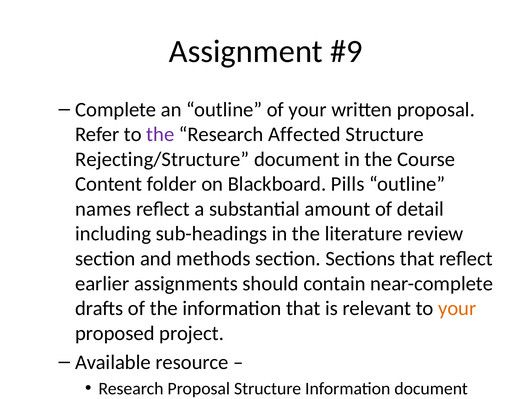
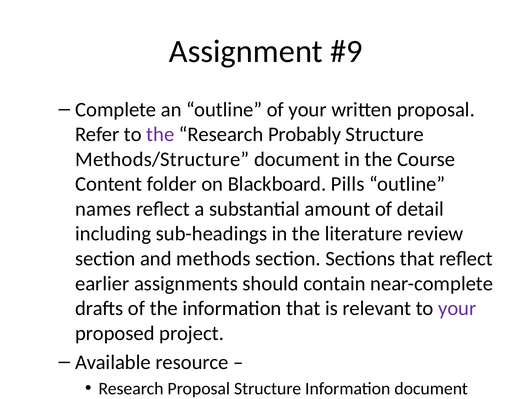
Affected: Affected -> Probably
Rejecting/Structure: Rejecting/Structure -> Methods/Structure
your at (457, 308) colour: orange -> purple
